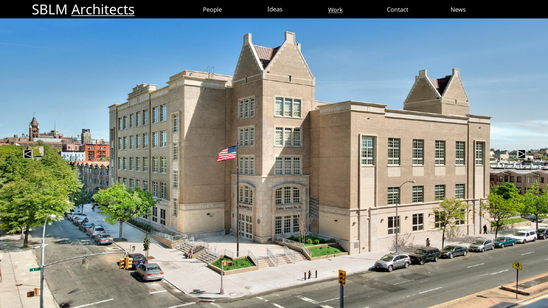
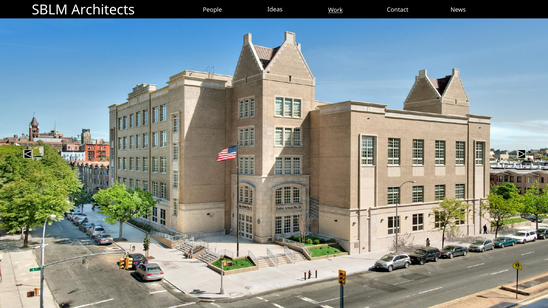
Architects underline: present -> none
